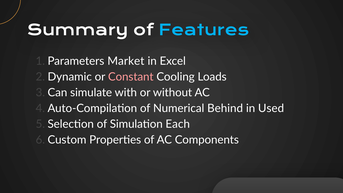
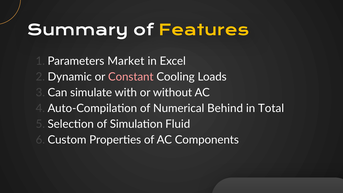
Features colour: light blue -> yellow
Used: Used -> Total
Each: Each -> Fluid
